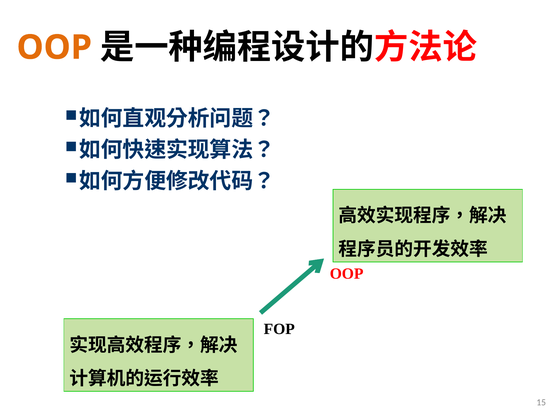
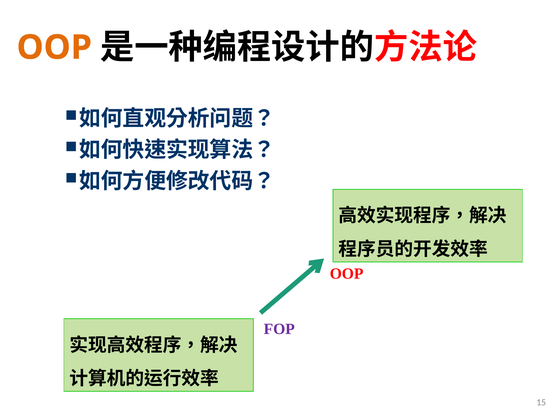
FOP colour: black -> purple
